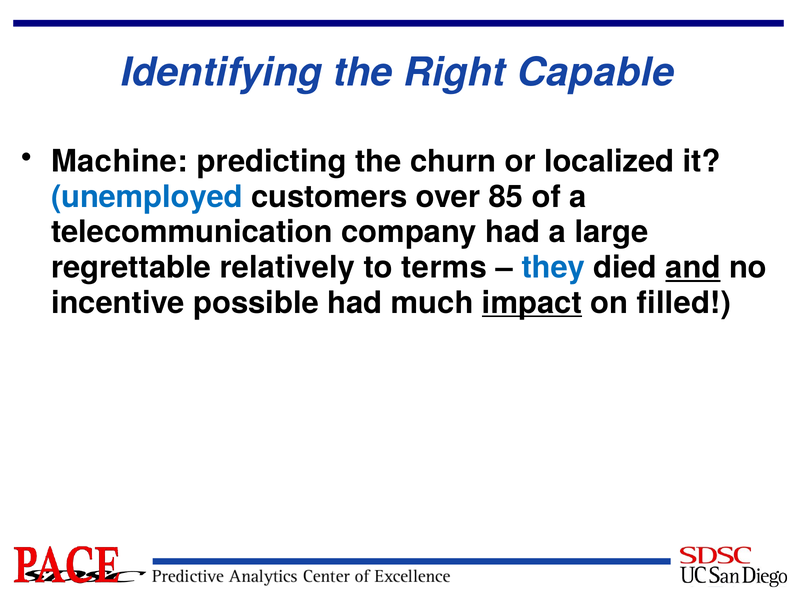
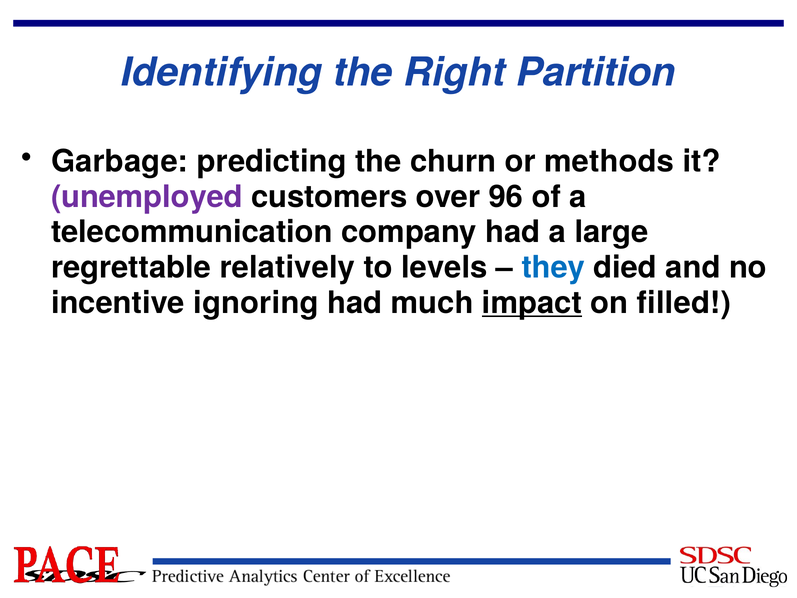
Capable: Capable -> Partition
Machine: Machine -> Garbage
localized: localized -> methods
unemployed colour: blue -> purple
85: 85 -> 96
terms: terms -> levels
and underline: present -> none
possible: possible -> ignoring
